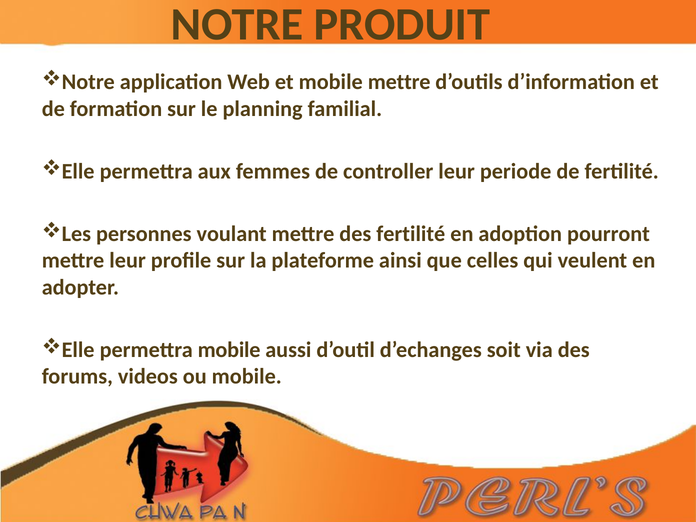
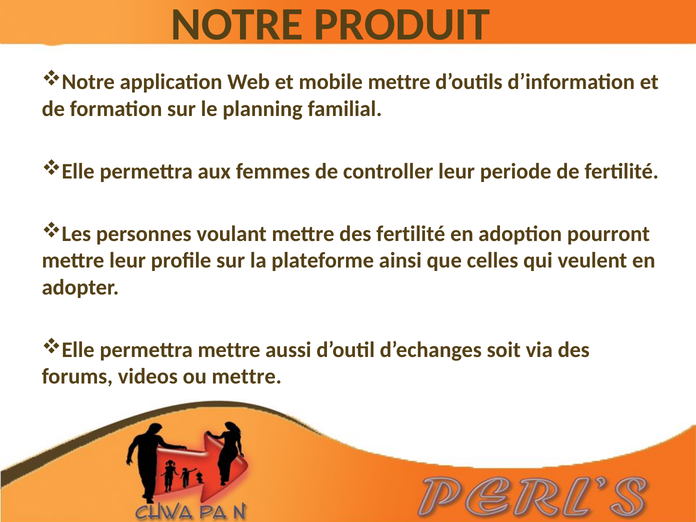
permettra mobile: mobile -> mettre
ou mobile: mobile -> mettre
